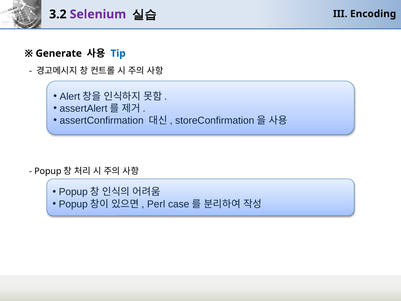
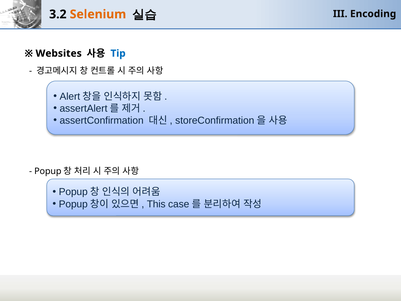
Selenium colour: purple -> orange
Generate: Generate -> Websites
Perl: Perl -> This
